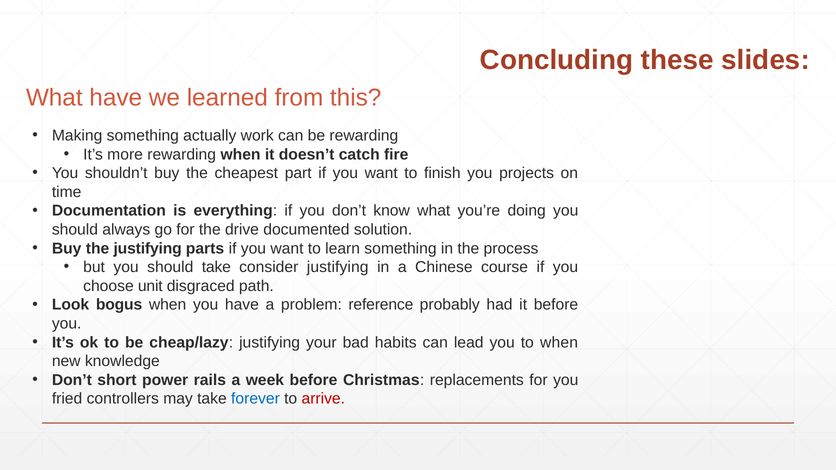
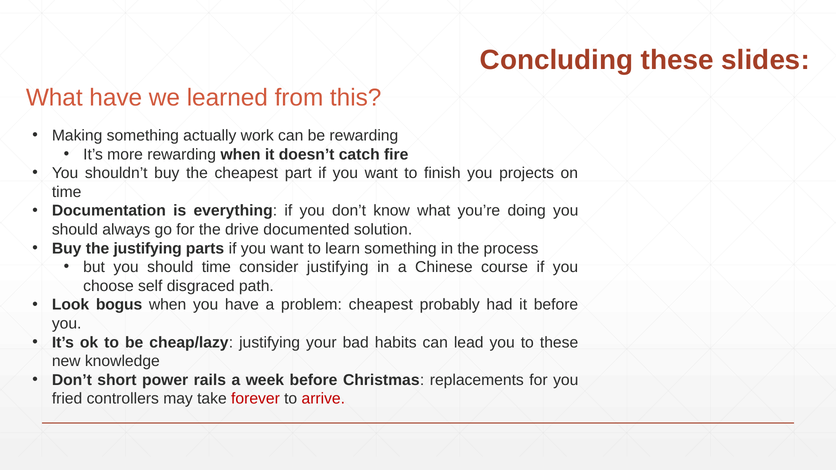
should take: take -> time
unit: unit -> self
problem reference: reference -> cheapest
to when: when -> these
forever colour: blue -> red
